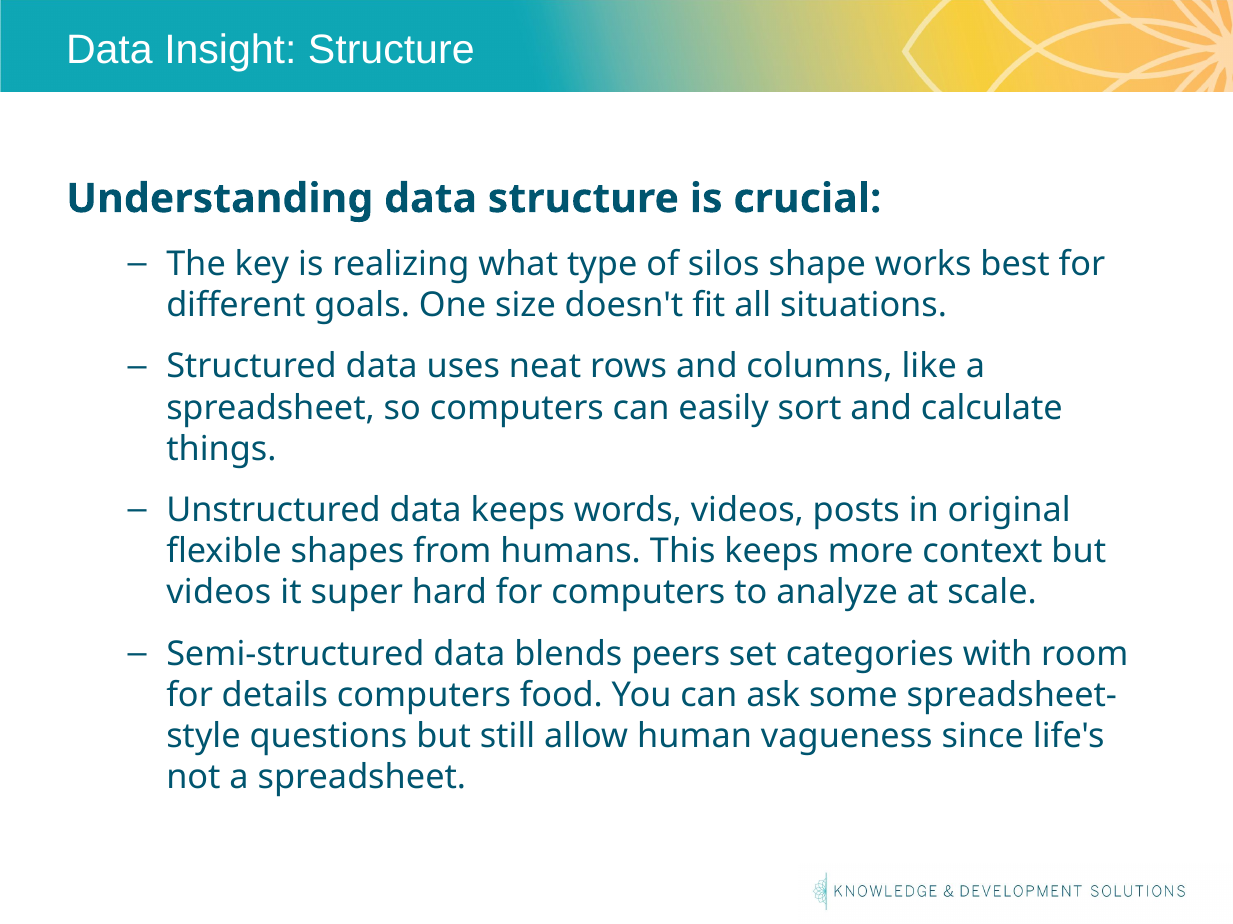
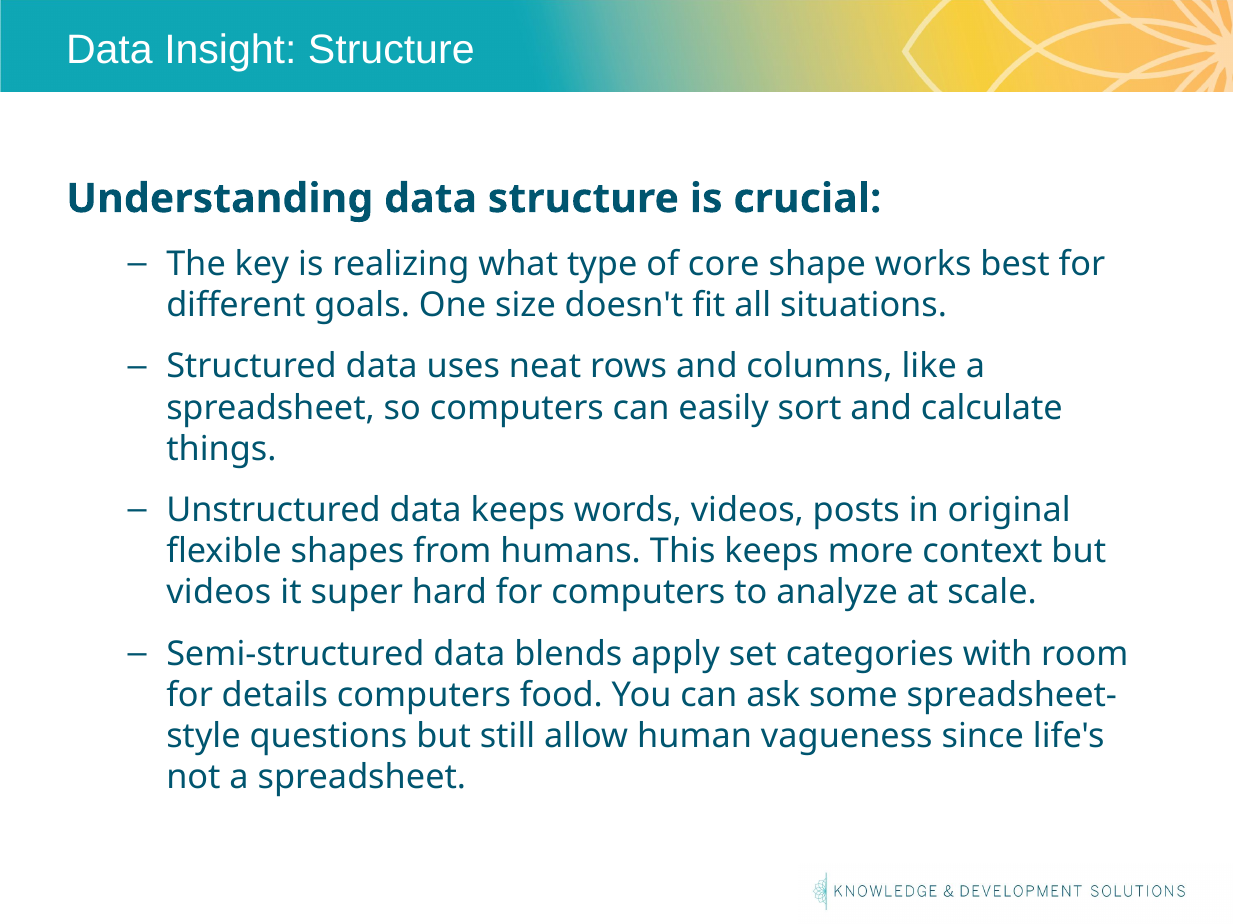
silos: silos -> core
peers: peers -> apply
